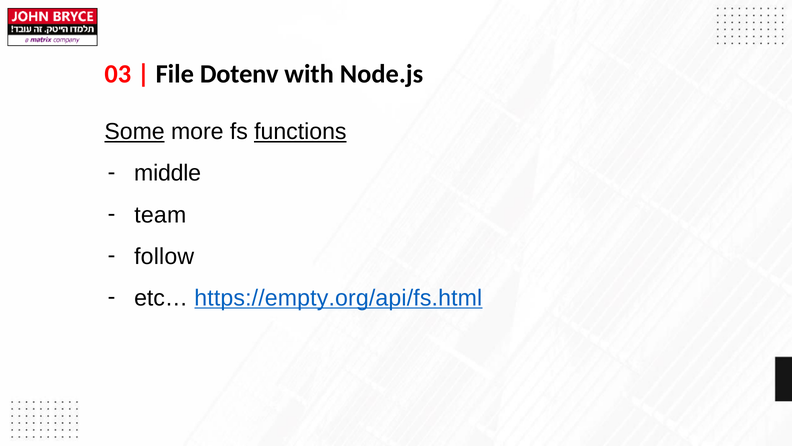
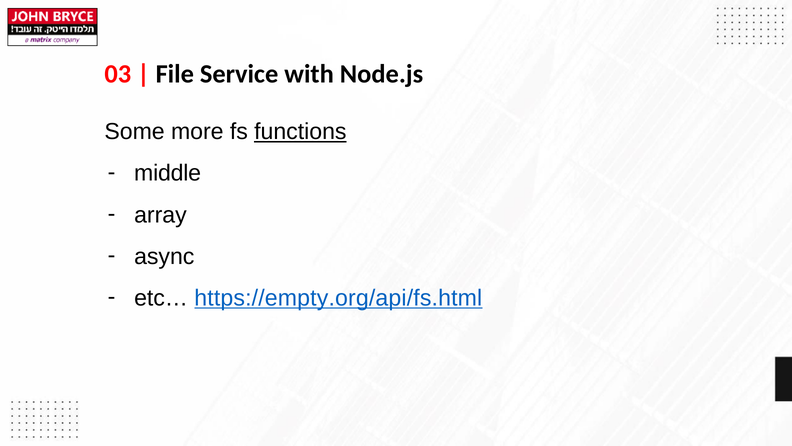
Dotenv: Dotenv -> Service
Some underline: present -> none
team: team -> array
follow: follow -> async
